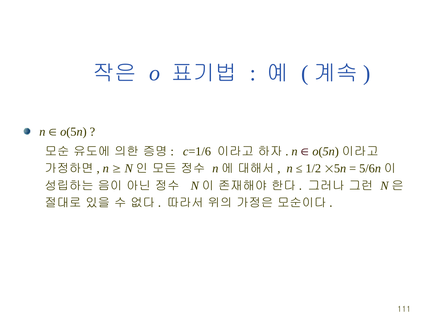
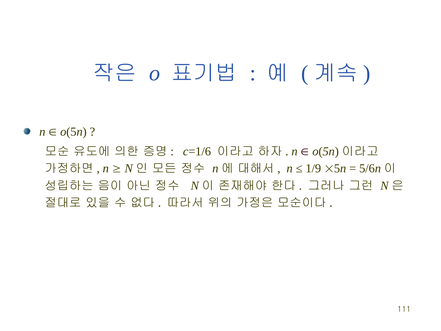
1/2: 1/2 -> 1/9
